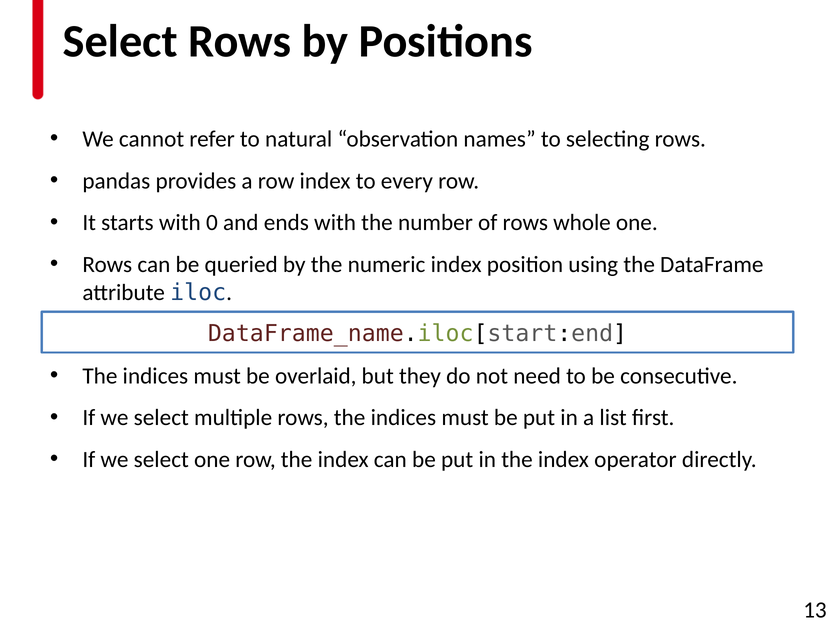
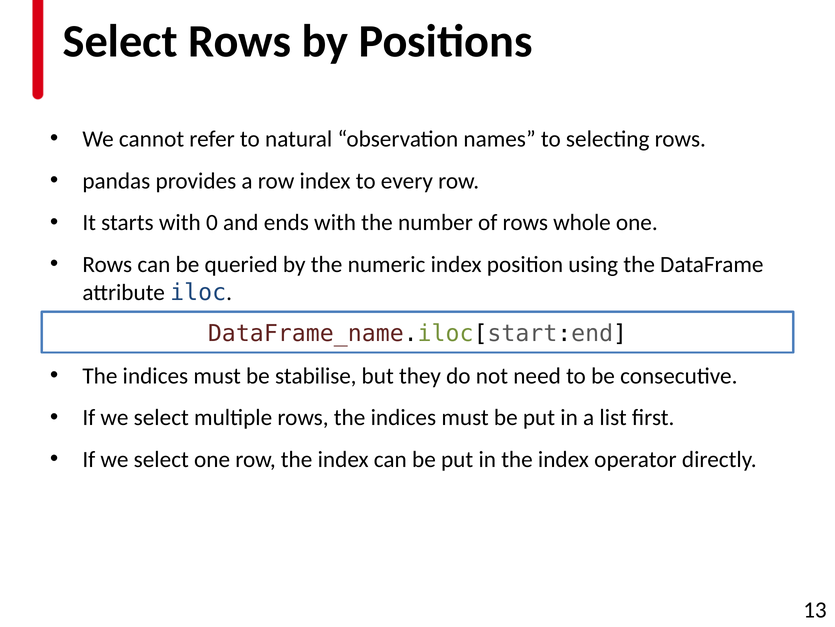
overlaid: overlaid -> stabilise
